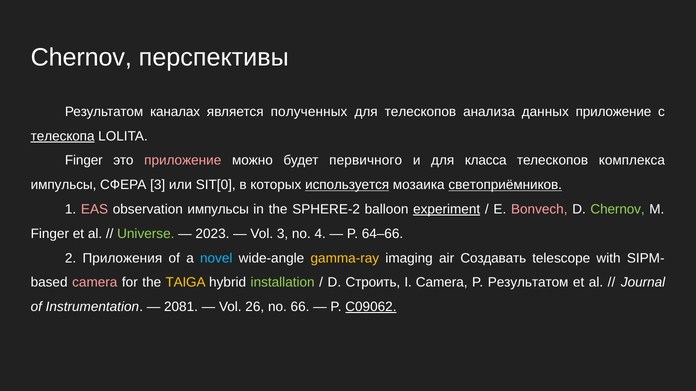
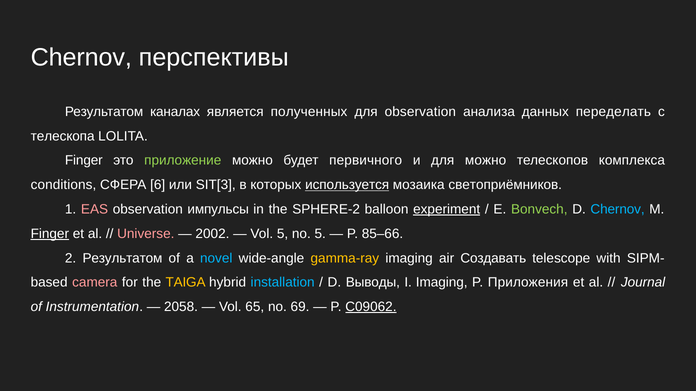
для телескопов: телескопов -> observation
данных приложение: приложение -> переделать
телескопа underline: present -> none
приложение at (183, 161) colour: pink -> light green
для класса: класса -> можно
импульсы at (64, 185): импульсы -> conditions
СФЕРА 3: 3 -> 6
SIT[0: SIT[0 -> SIT[3
светоприёмников underline: present -> none
Bonvech colour: pink -> light green
Chernov at (618, 210) colour: light green -> light blue
Finger at (50, 234) underline: none -> present
Universe colour: light green -> pink
2023: 2023 -> 2002
Vol 3: 3 -> 5
no 4: 4 -> 5
64–66: 64–66 -> 85–66
2 Приложения: Приложения -> Результатом
installation colour: light green -> light blue
Строить: Строить -> Выводы
I Camera: Camera -> Imaging
P Результатом: Результатом -> Приложения
2081: 2081 -> 2058
26: 26 -> 65
66: 66 -> 69
